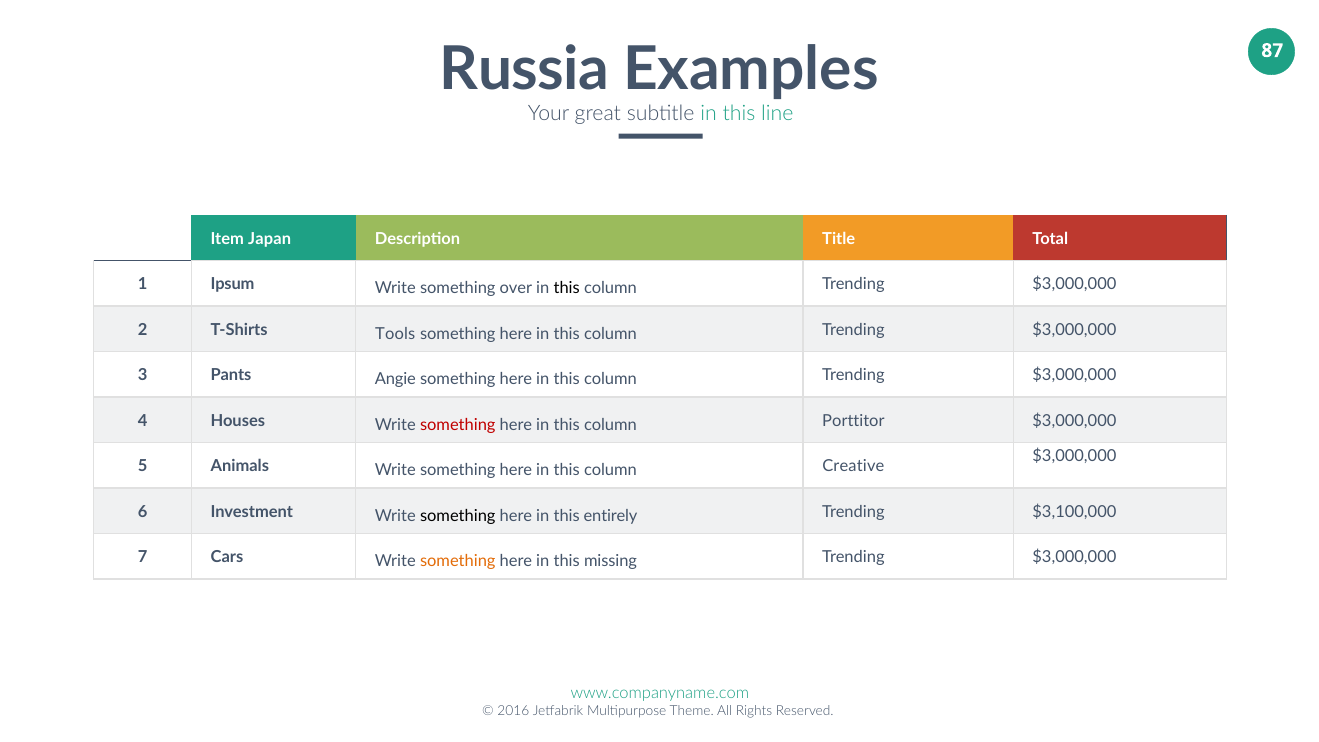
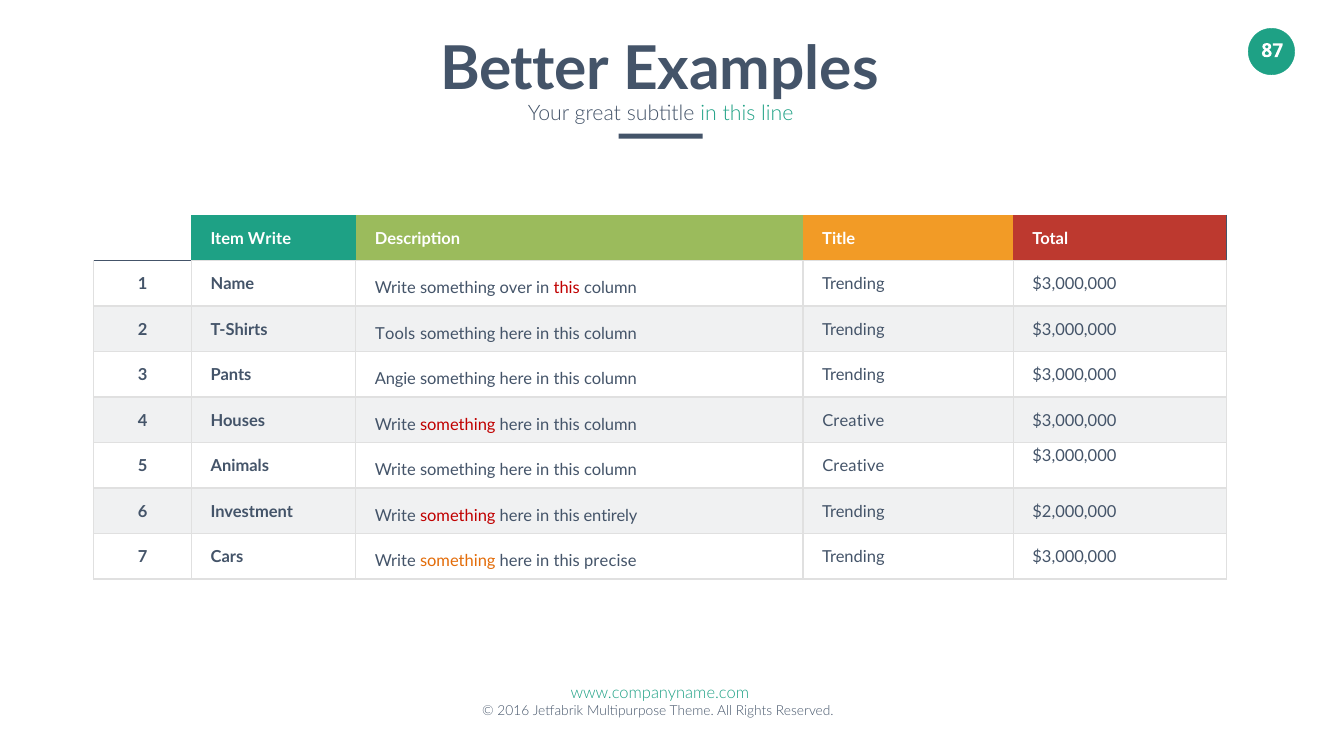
Russia: Russia -> Better
Item Japan: Japan -> Write
Ipsum: Ipsum -> Name
this at (567, 288) colour: black -> red
Porttitor at (853, 421): Porttitor -> Creative
something at (458, 516) colour: black -> red
$3,100,000: $3,100,000 -> $2,000,000
missing: missing -> precise
